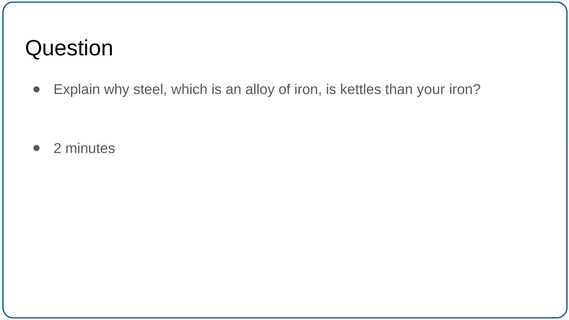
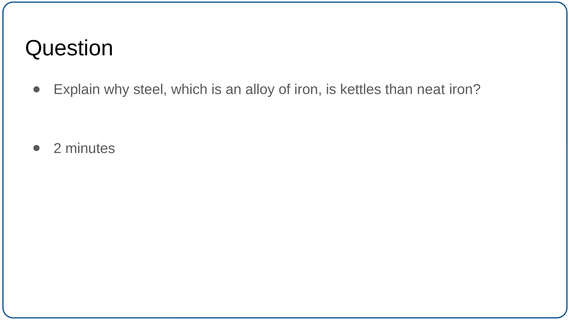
your: your -> neat
